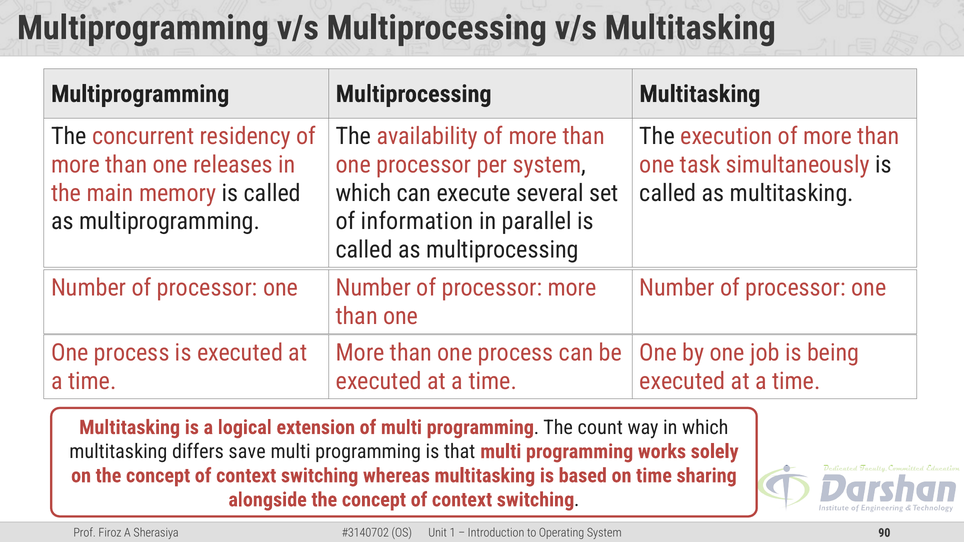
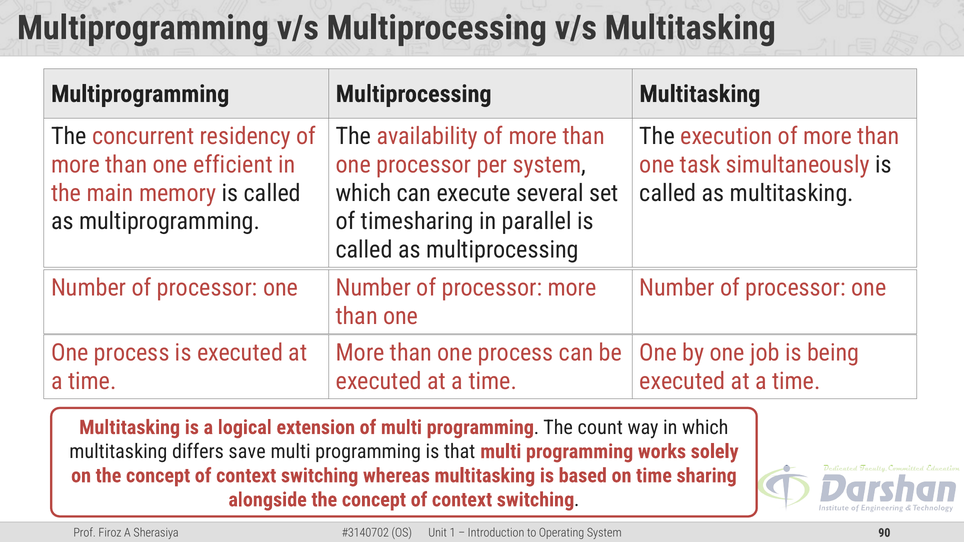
releases: releases -> efficient
information: information -> timesharing
